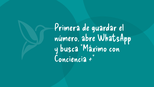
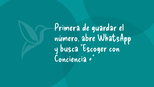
Máximo: Máximo -> Escoger
